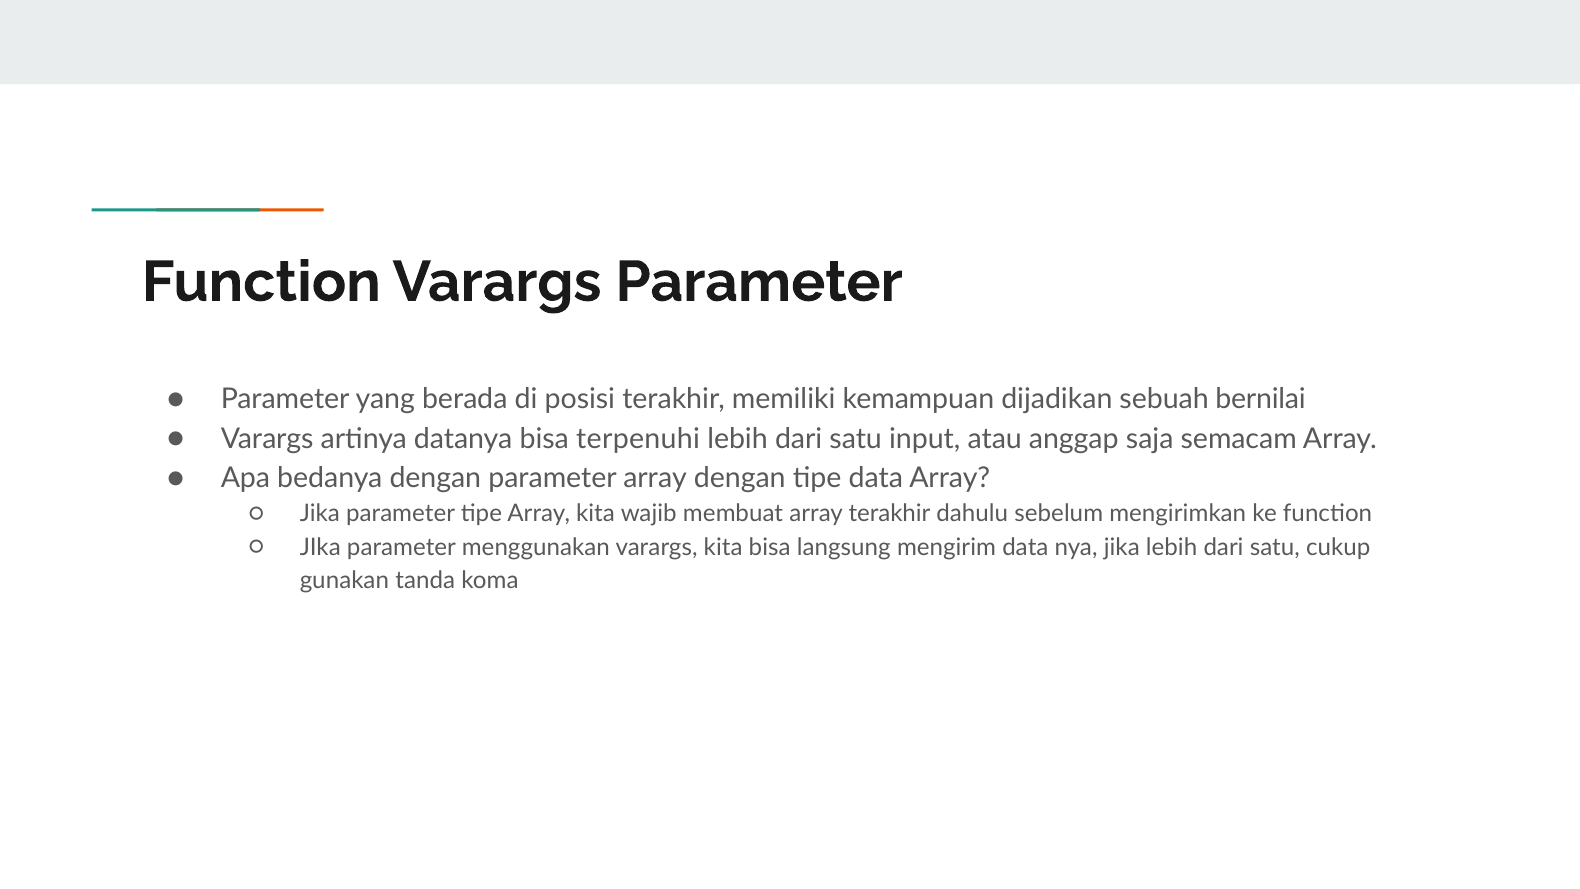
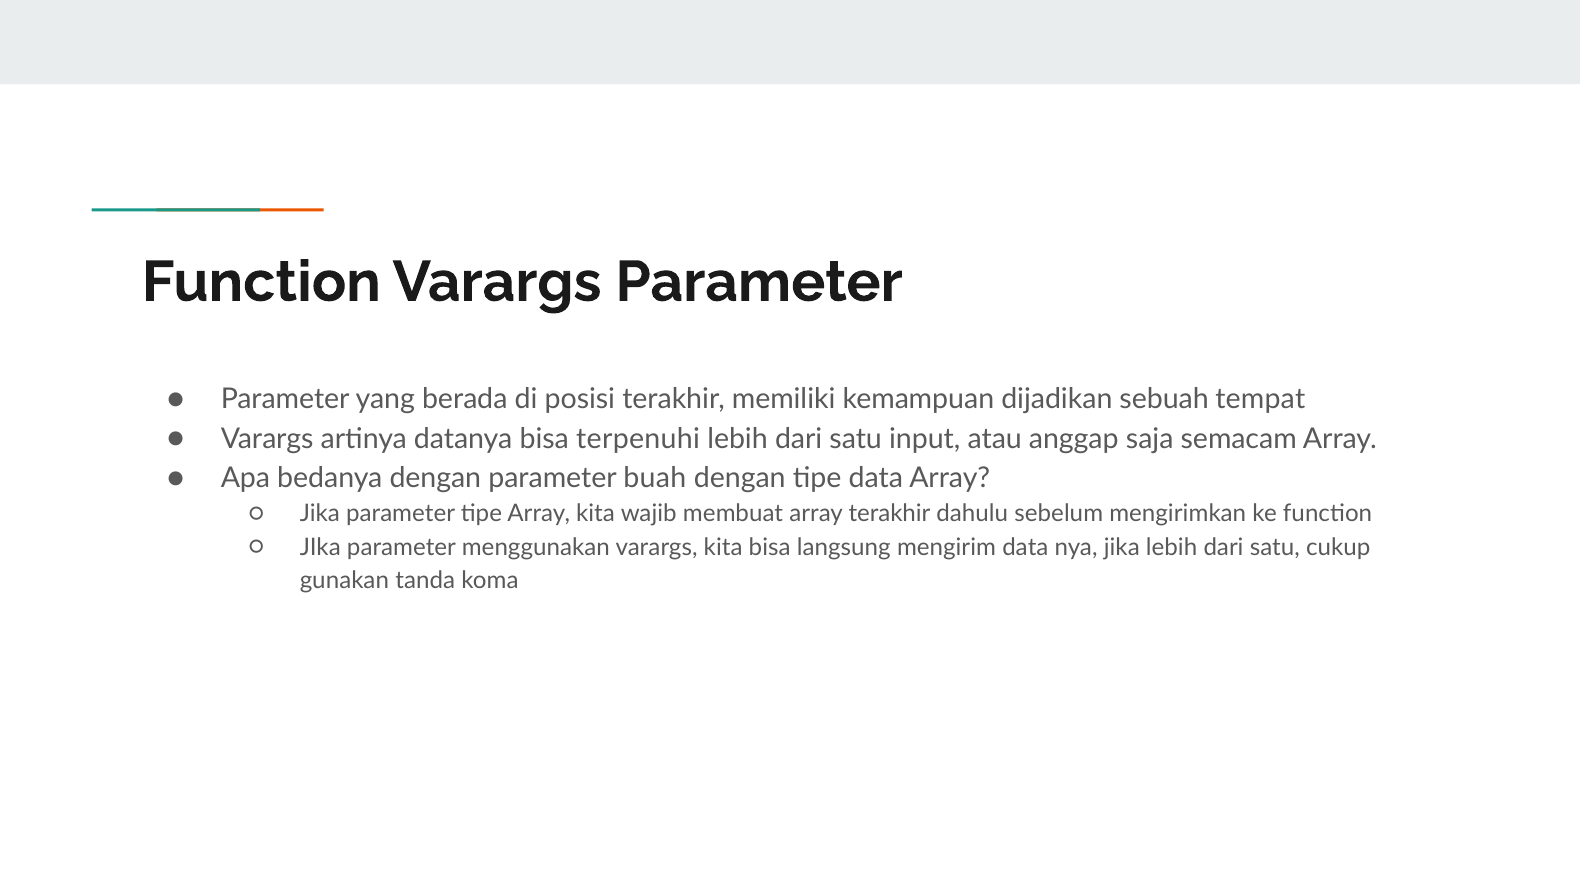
bernilai: bernilai -> tempat
parameter array: array -> buah
